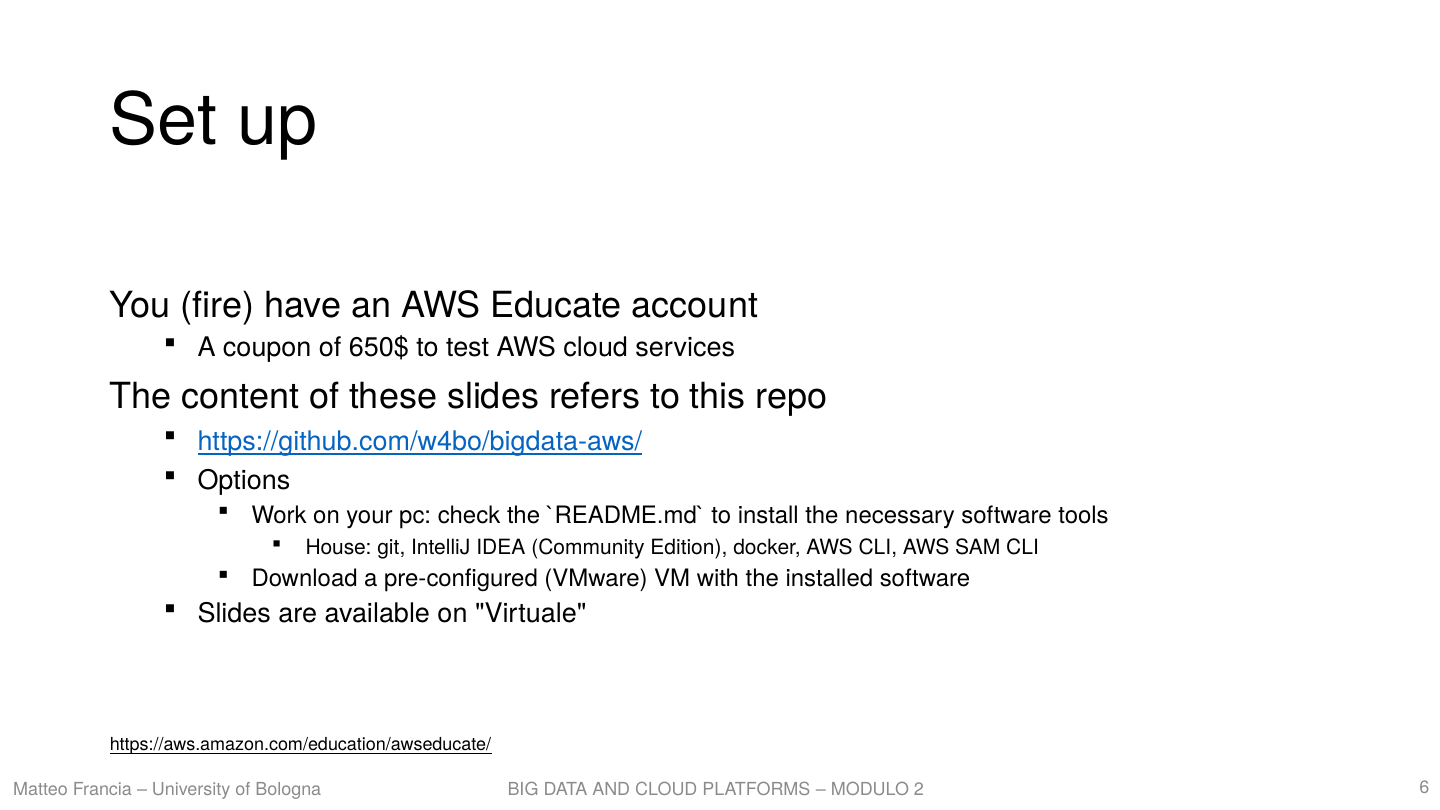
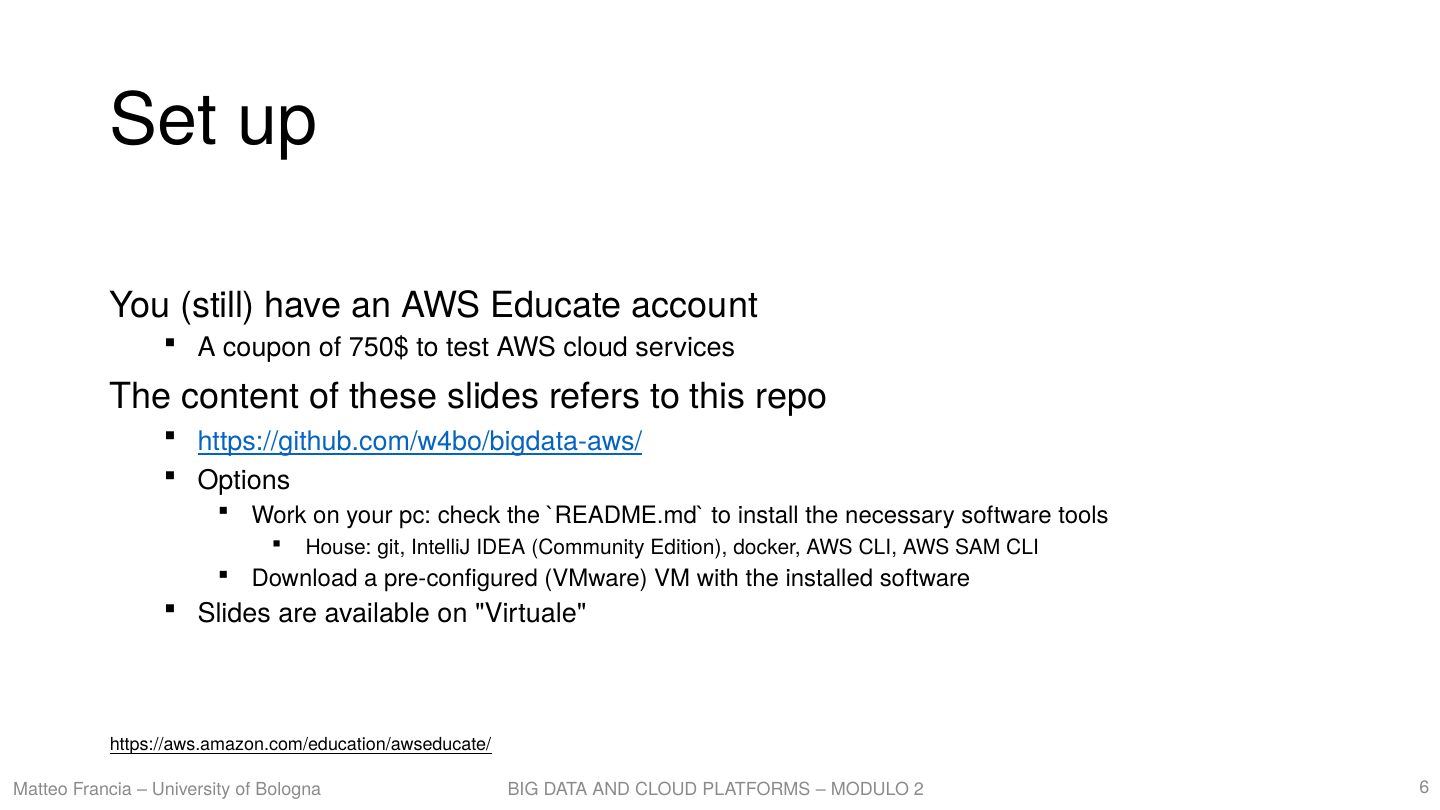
fire: fire -> still
650$: 650$ -> 750$
